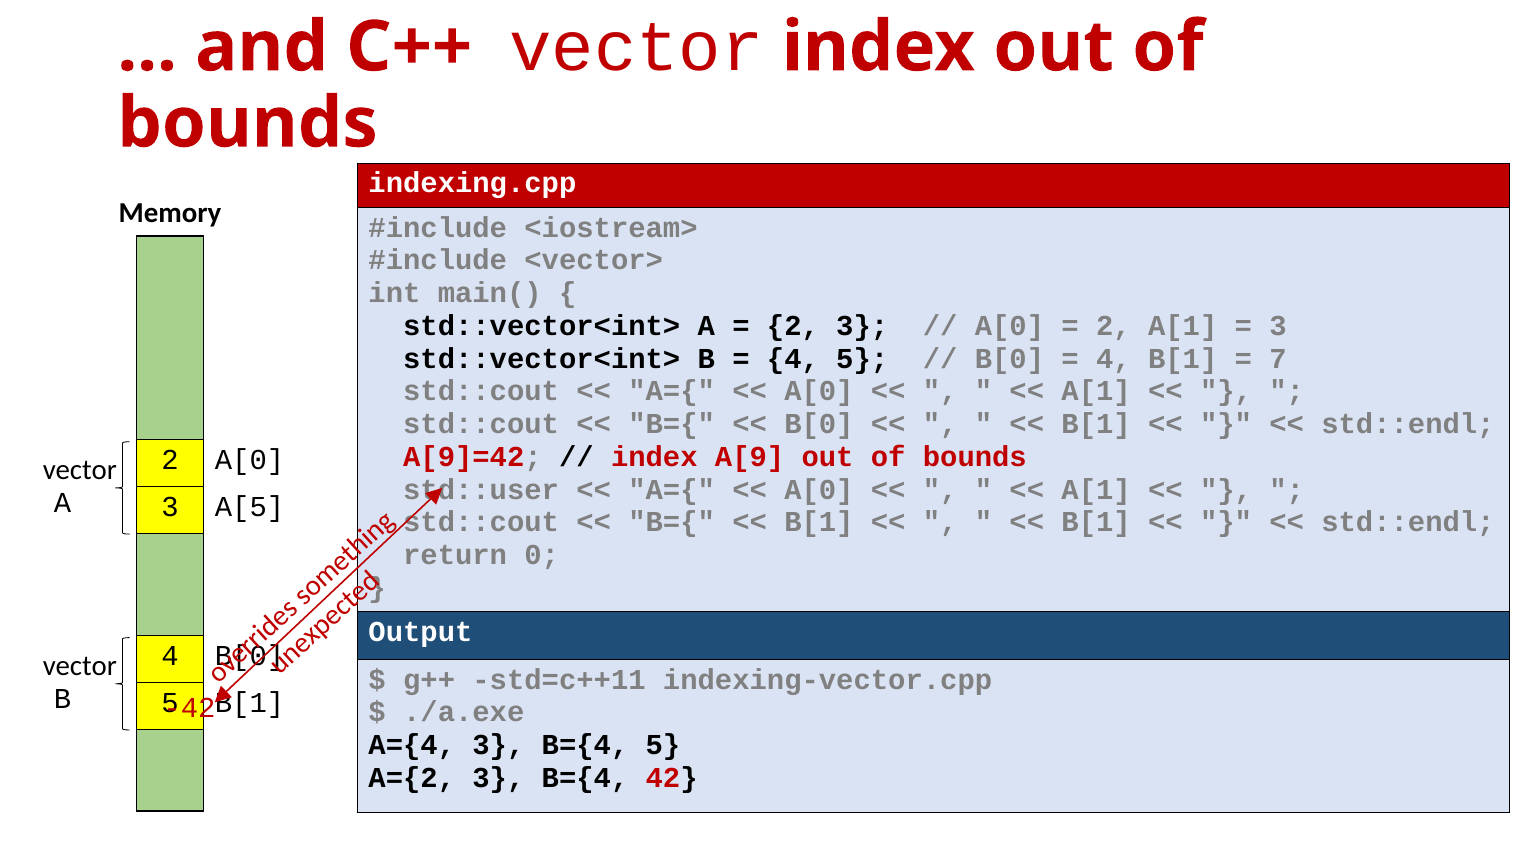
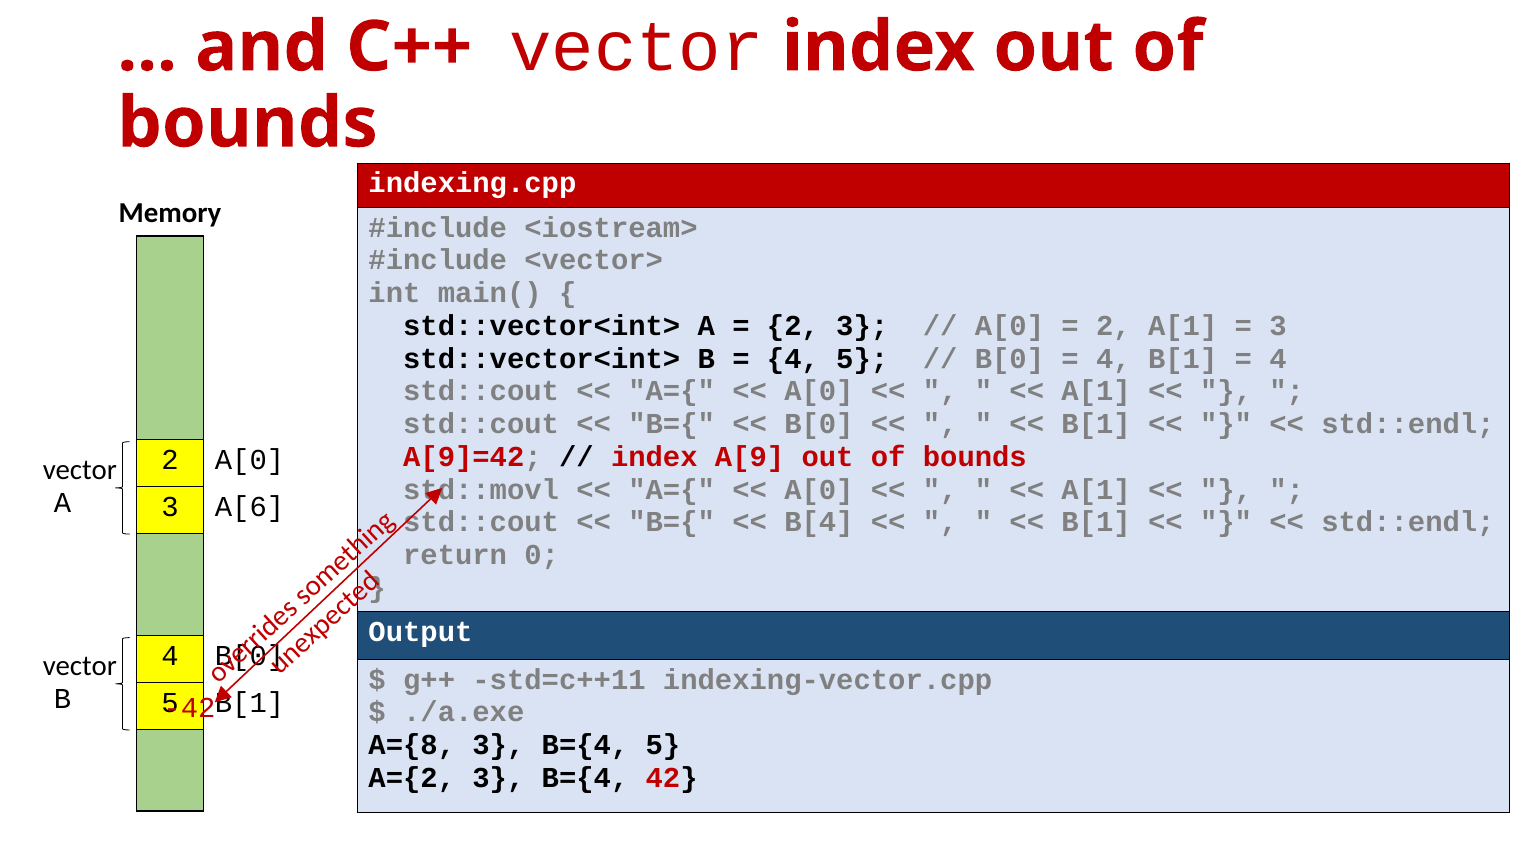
7 at (1278, 359): 7 -> 4
std::user: std::user -> std::movl
A[5: A[5 -> A[6
B[1 at (819, 522): B[1 -> B[4
A={4: A={4 -> A={8
